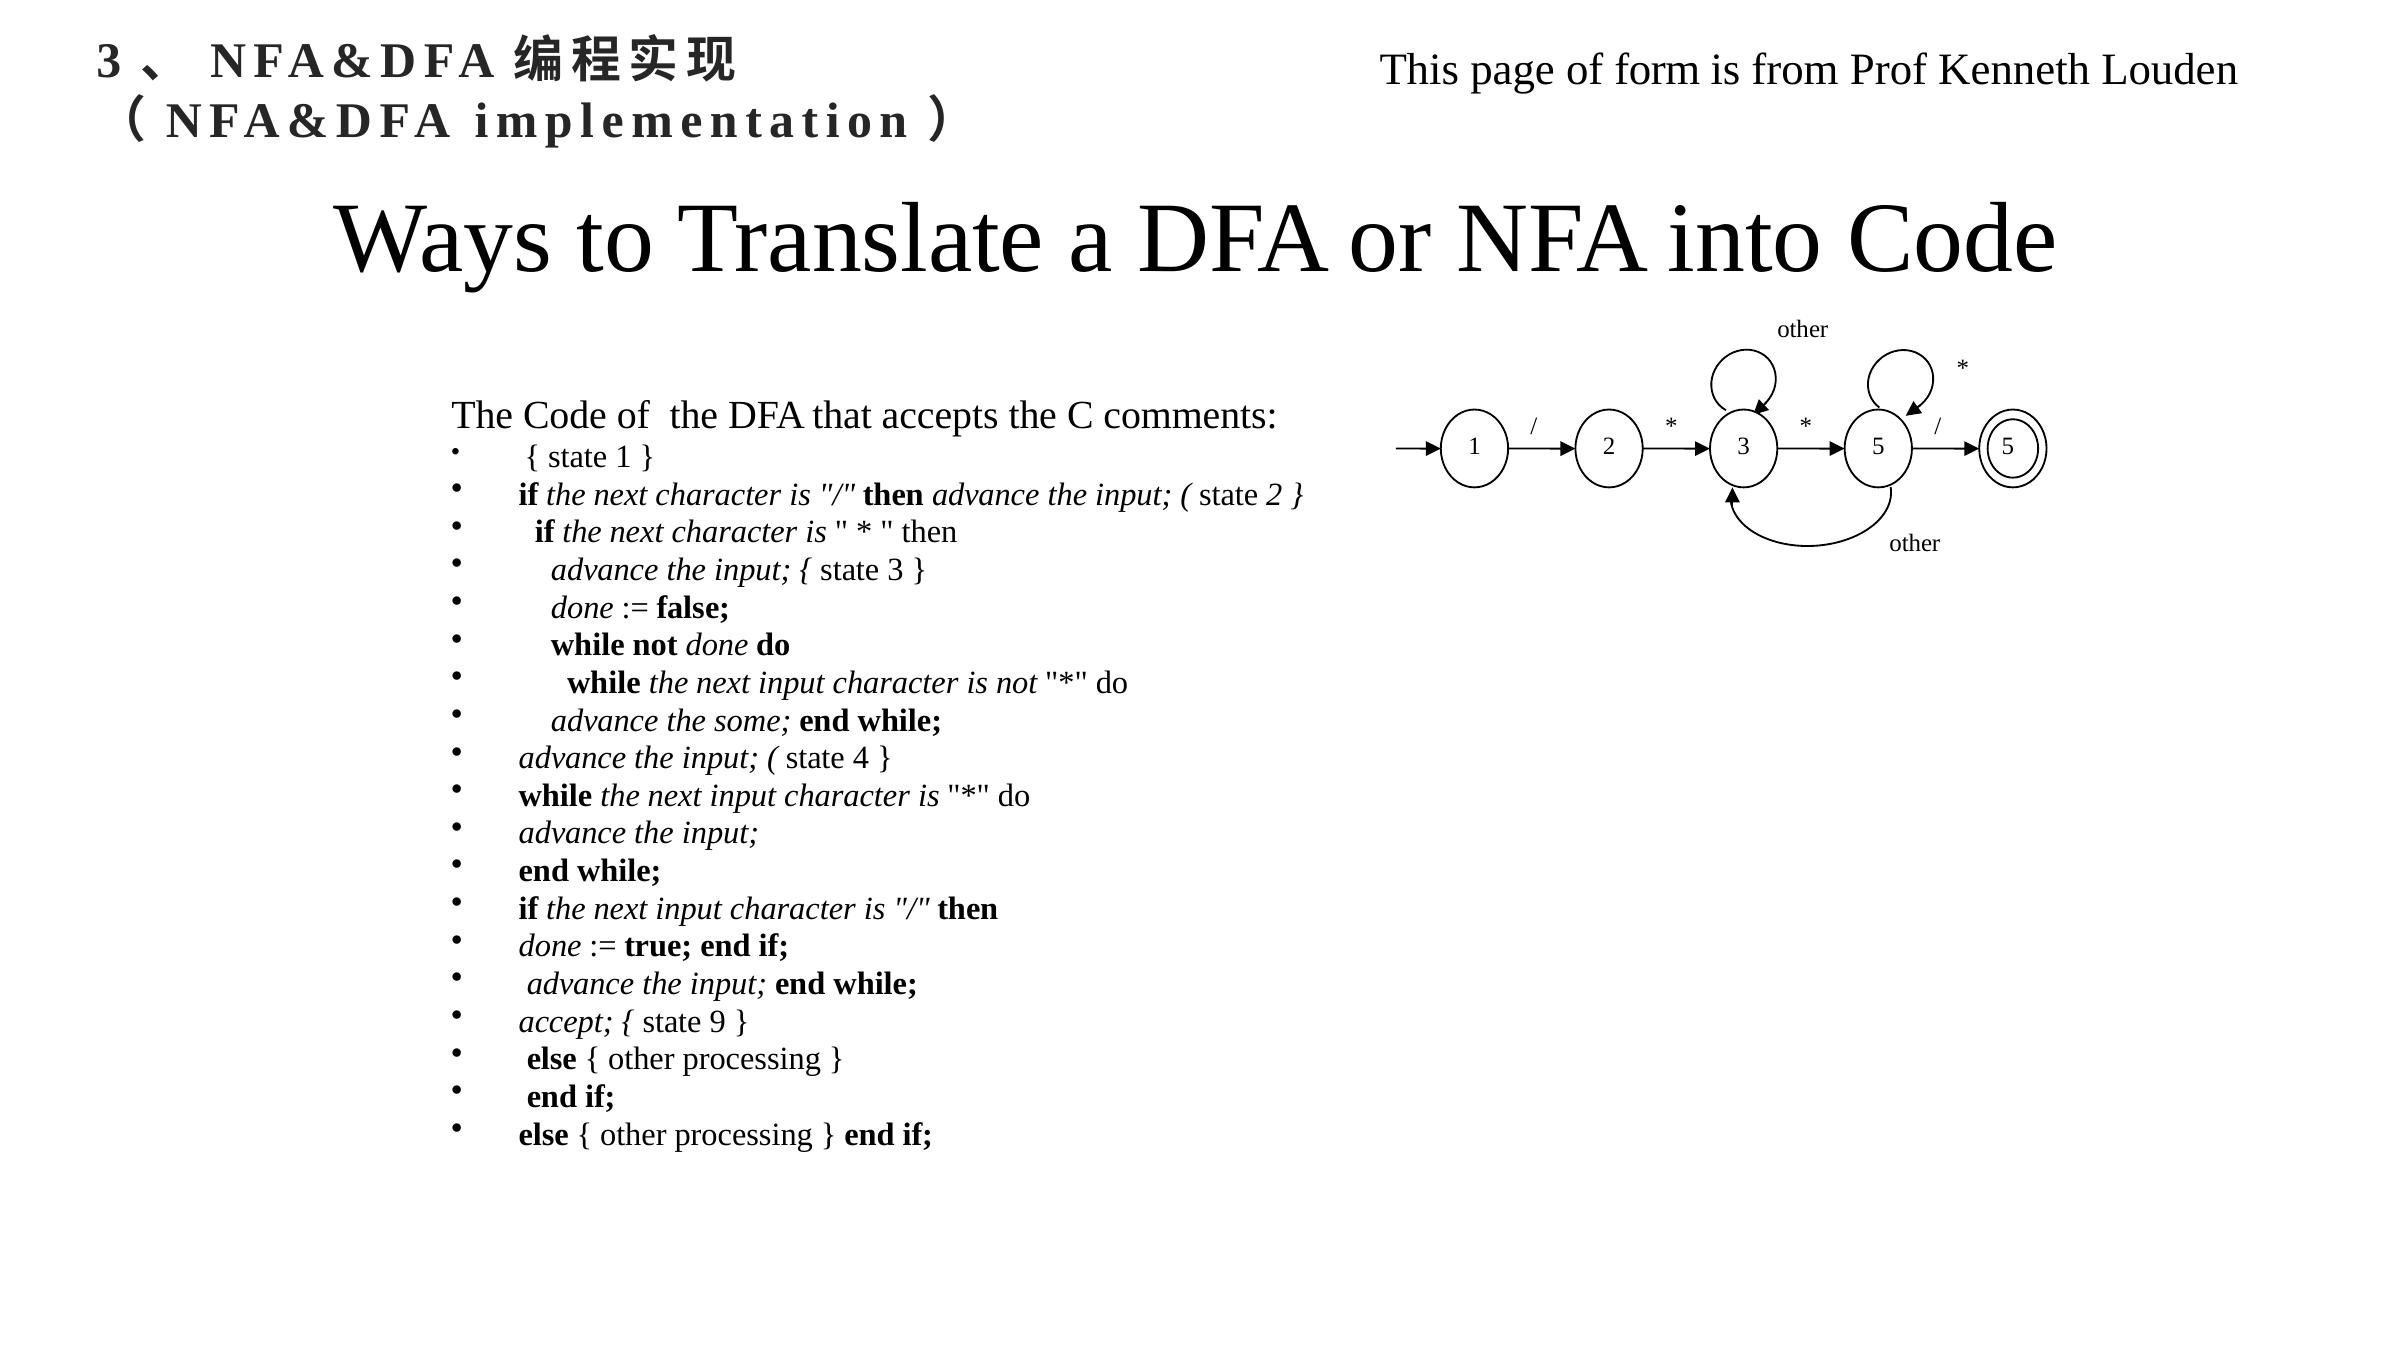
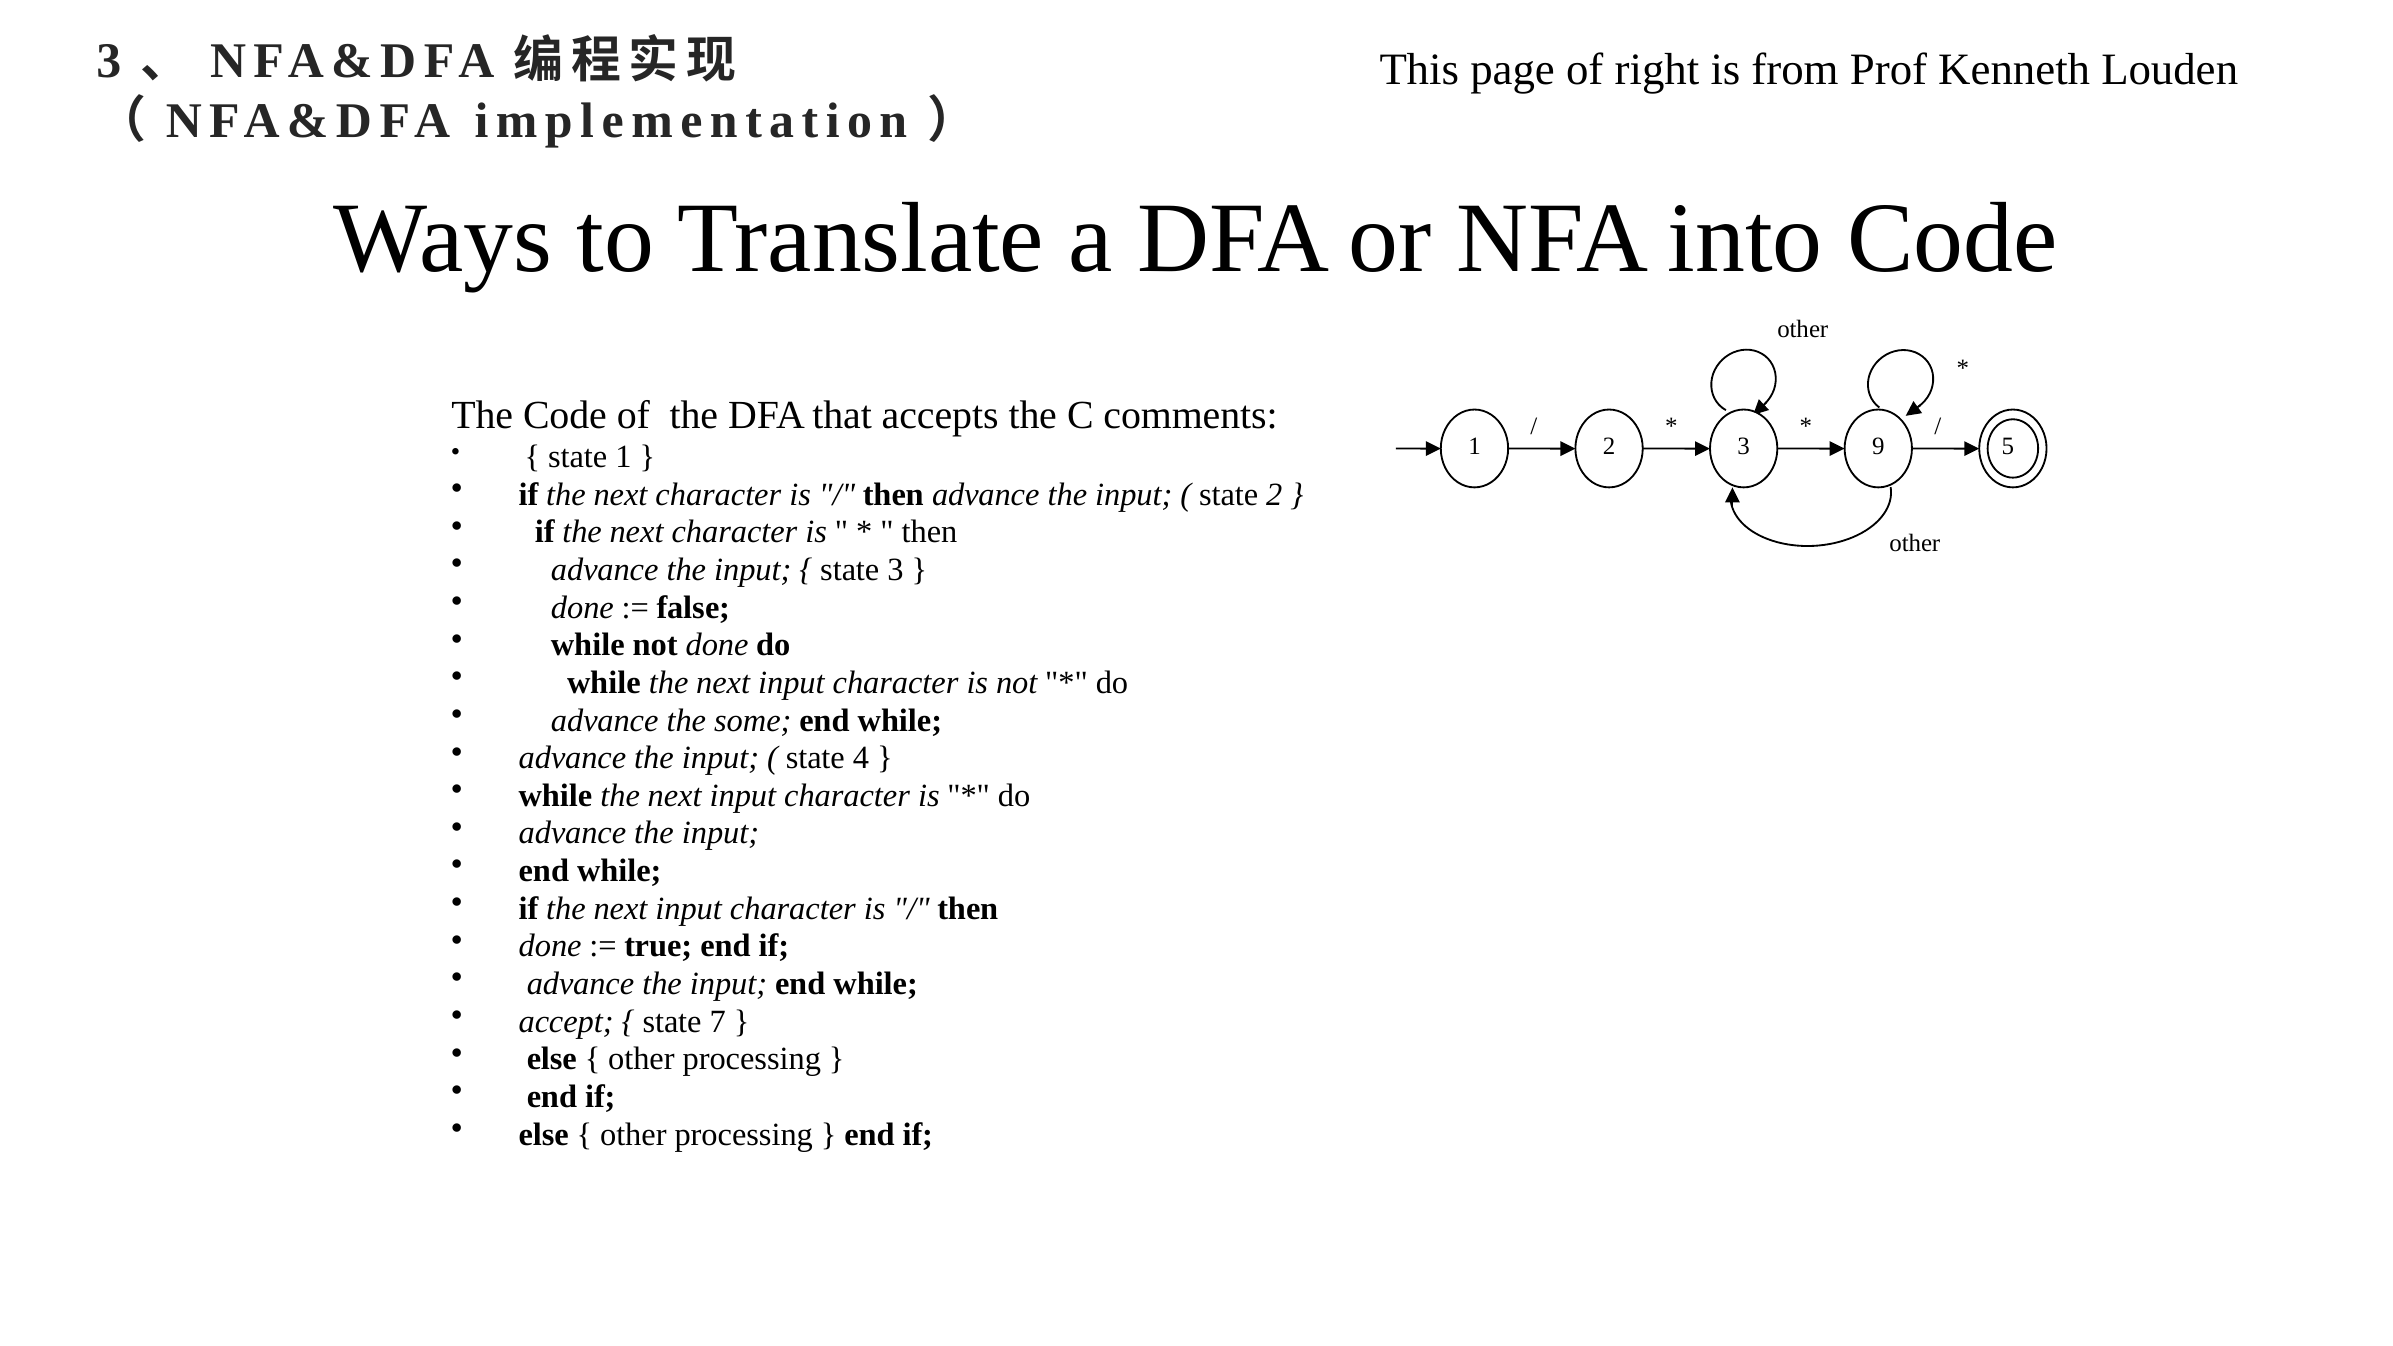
form: form -> right
3 5: 5 -> 9
9: 9 -> 7
